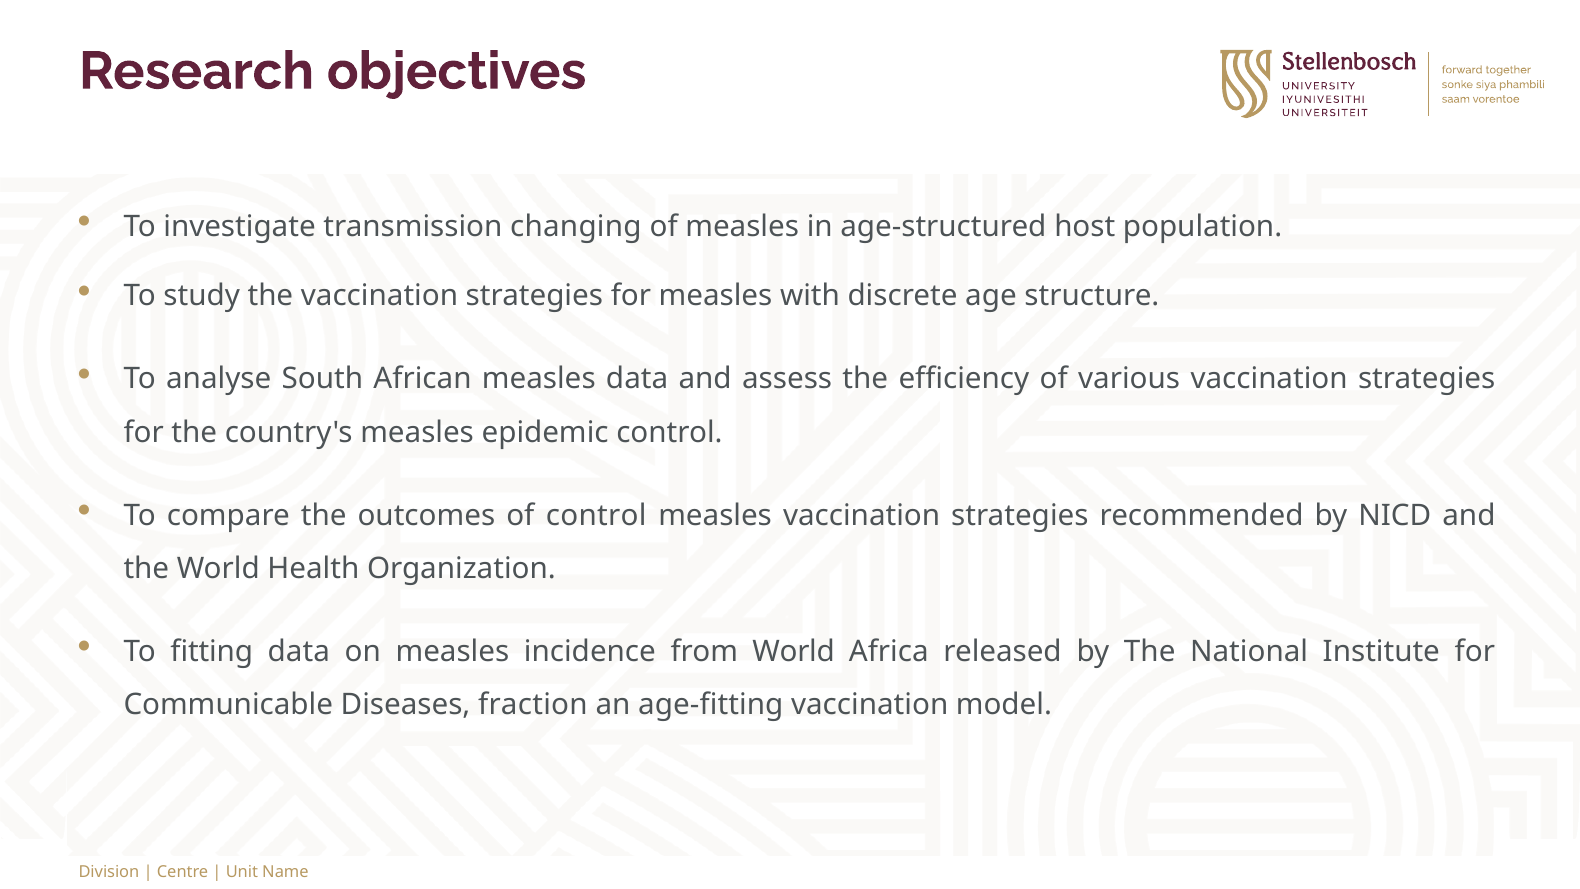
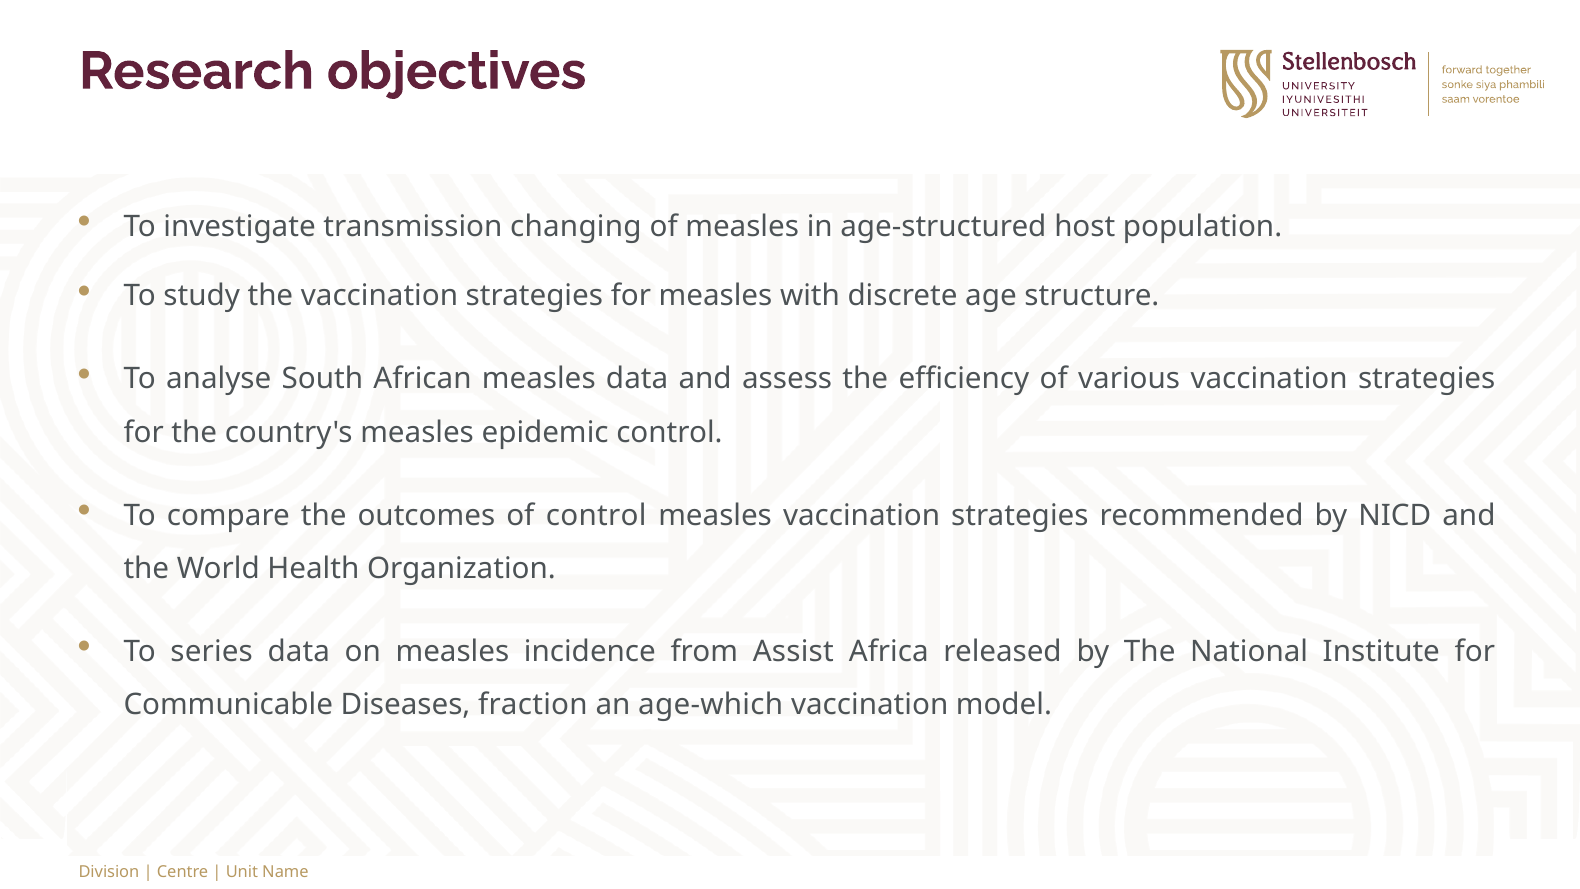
fitting: fitting -> series
from World: World -> Assist
age-fitting: age-fitting -> age-which
